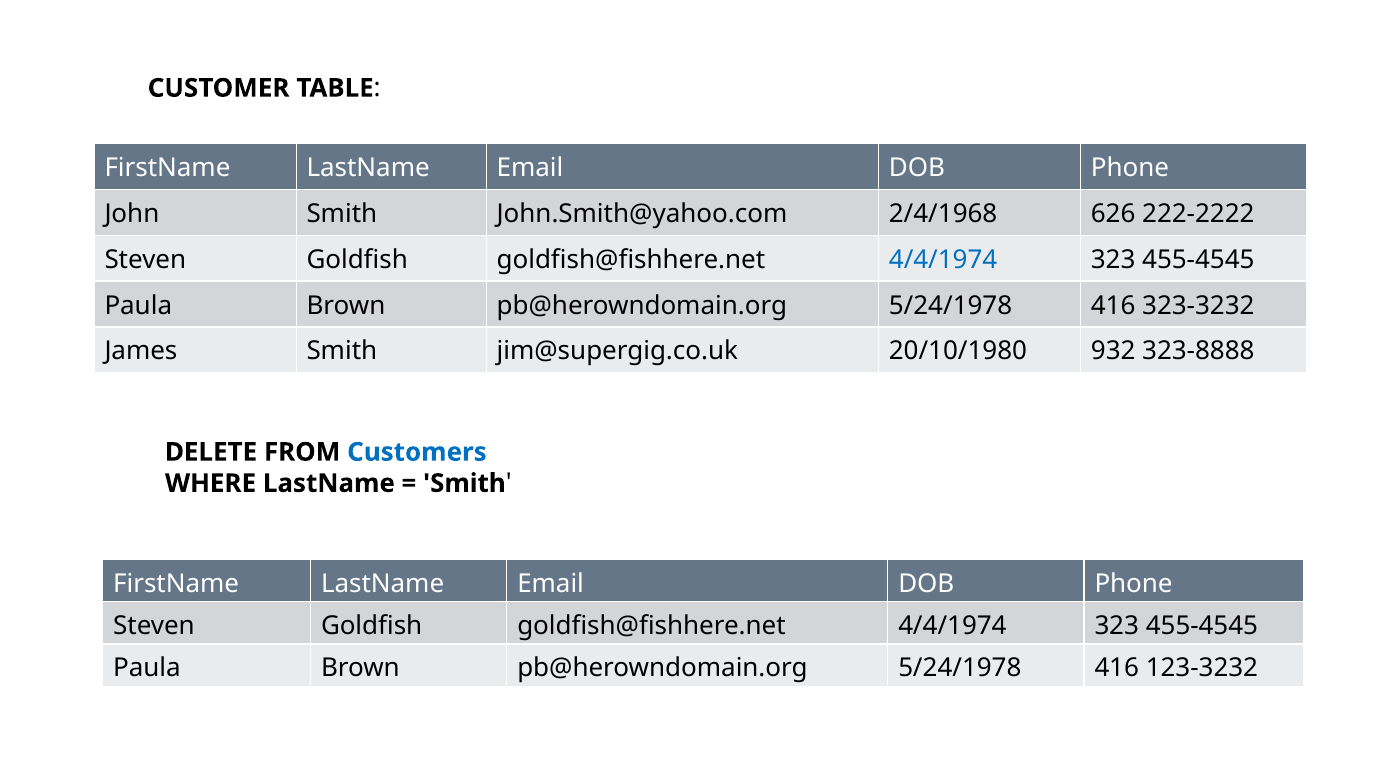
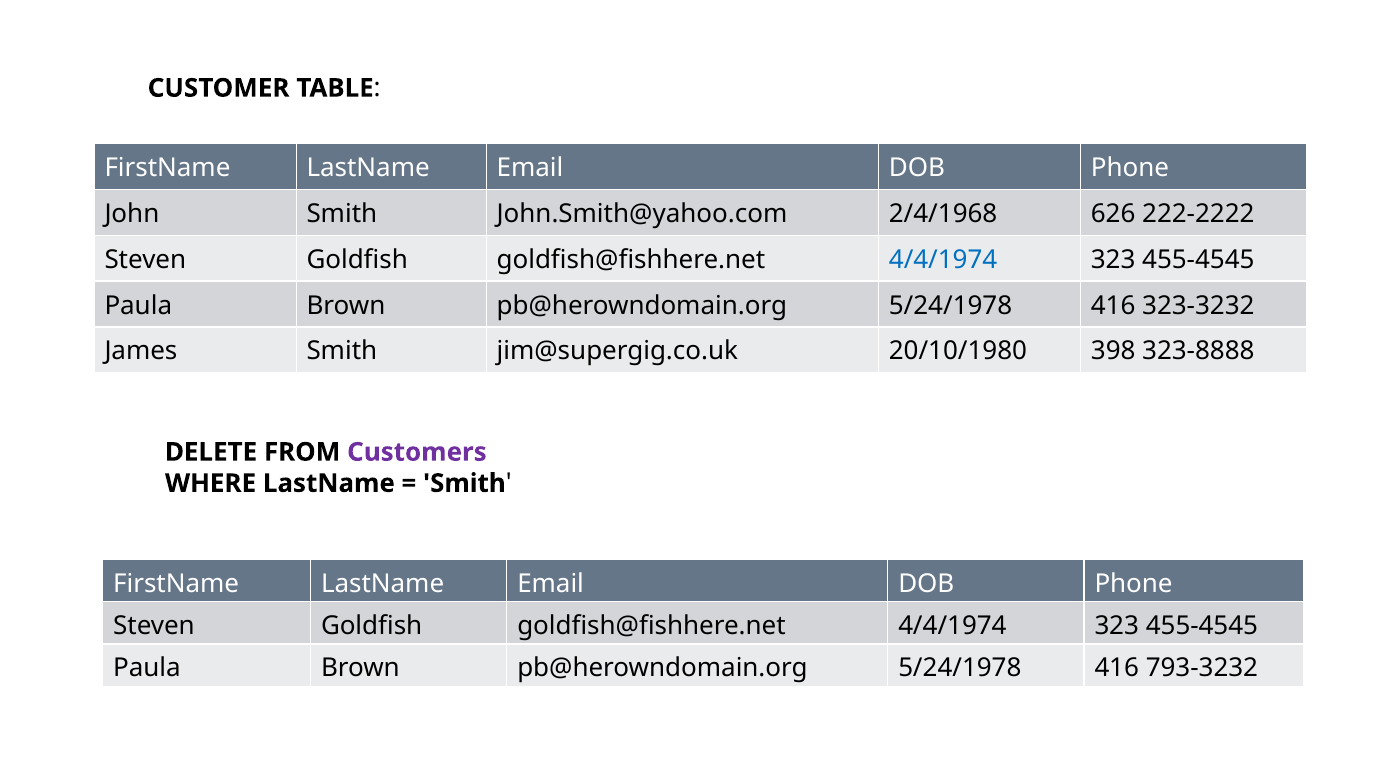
932: 932 -> 398
Customers colour: blue -> purple
123-3232: 123-3232 -> 793-3232
